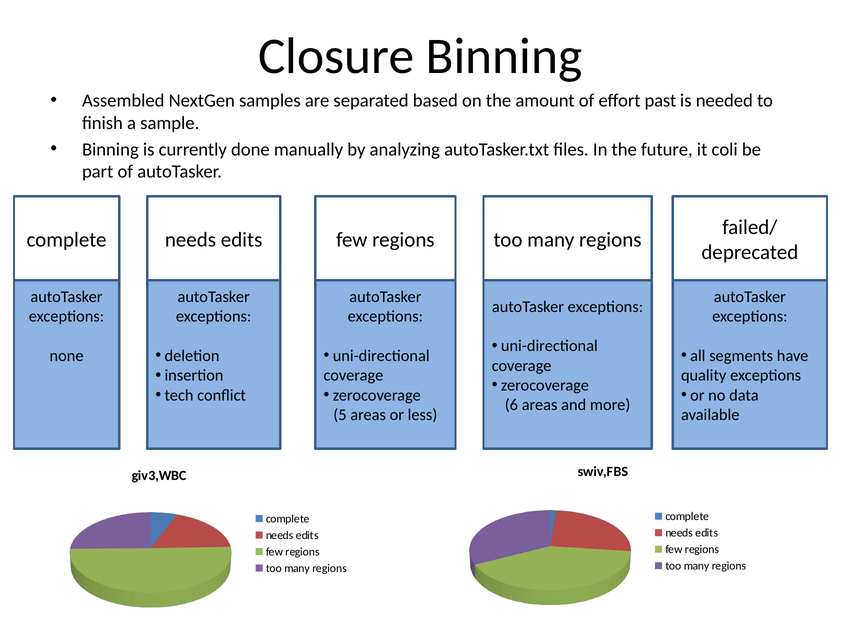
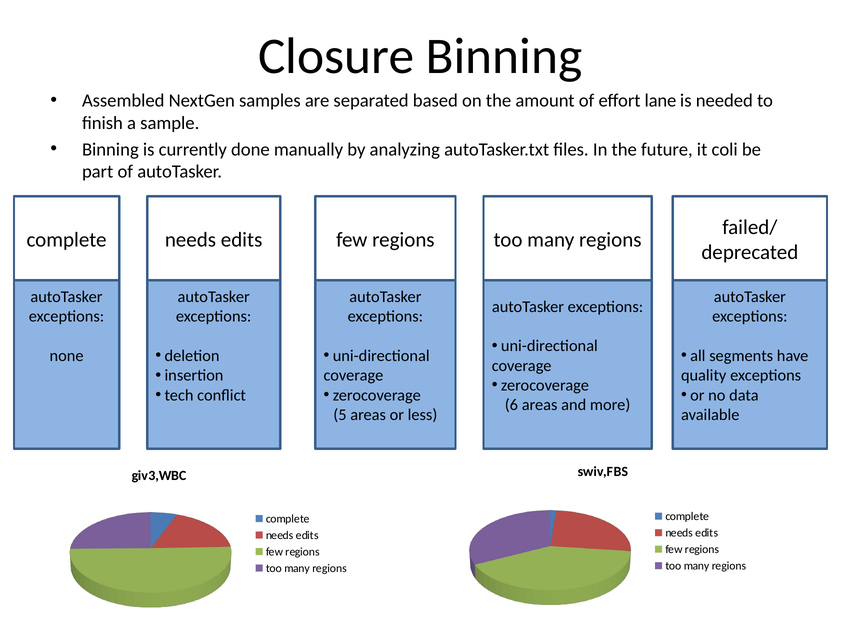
past: past -> lane
